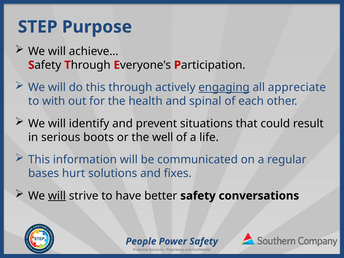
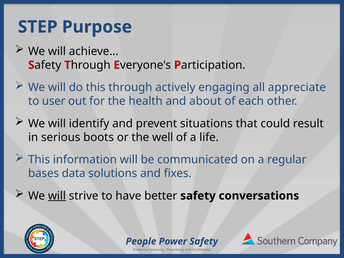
engaging underline: present -> none
with: with -> user
spinal: spinal -> about
hurt: hurt -> data
